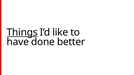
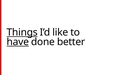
have underline: none -> present
